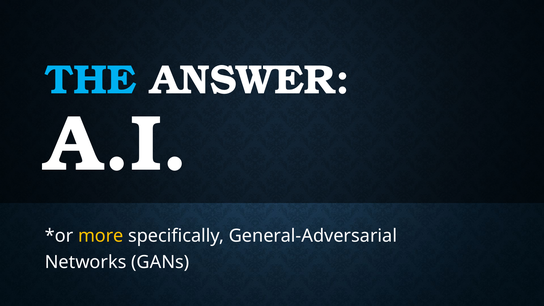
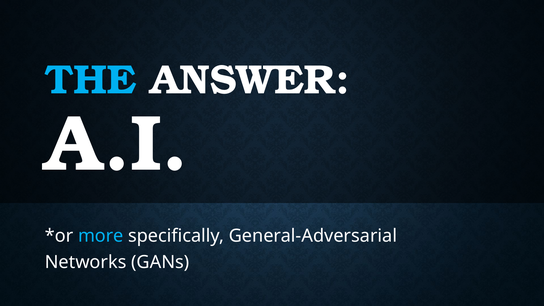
more colour: yellow -> light blue
